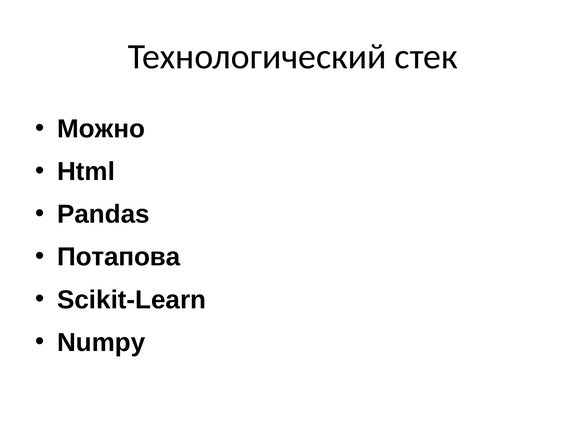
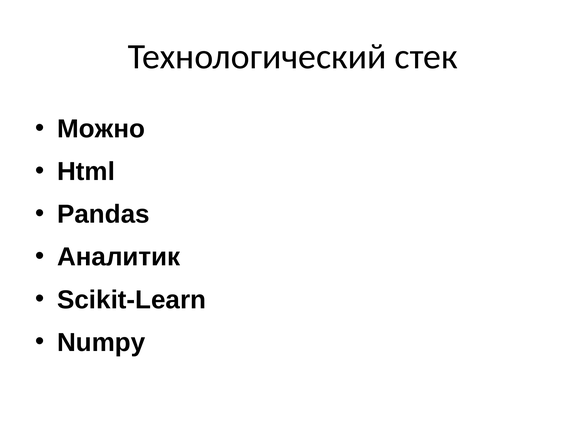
Потапова: Потапова -> Аналитик
